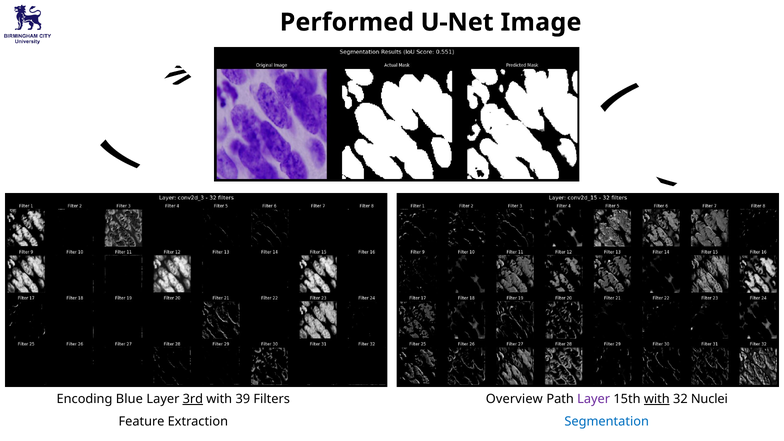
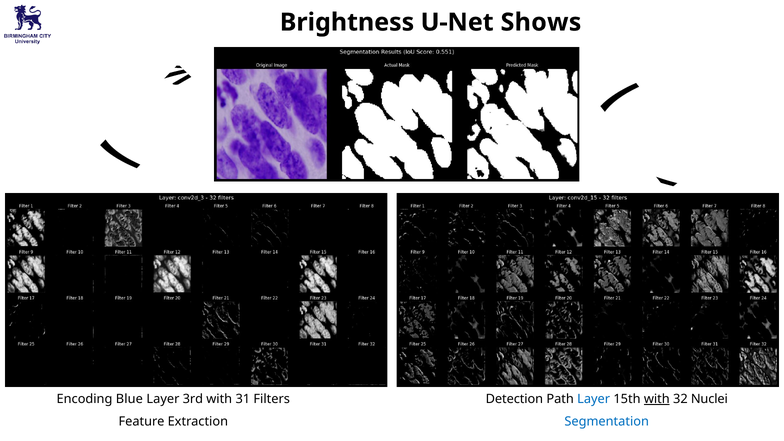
Performed: Performed -> Brightness
Image: Image -> Shows
3rd underline: present -> none
39: 39 -> 31
Overview: Overview -> Detection
Layer at (594, 399) colour: purple -> blue
